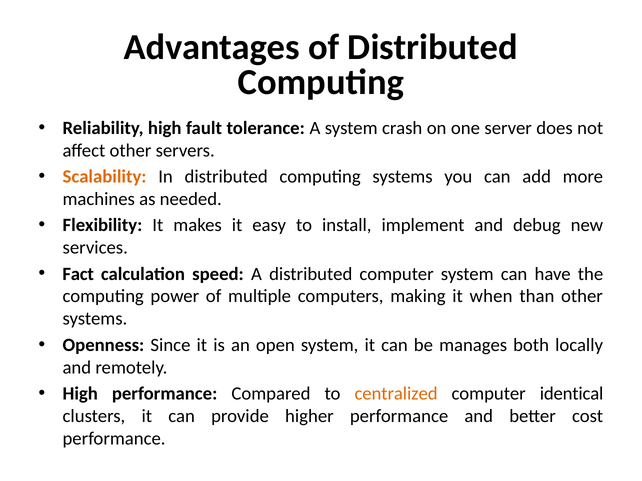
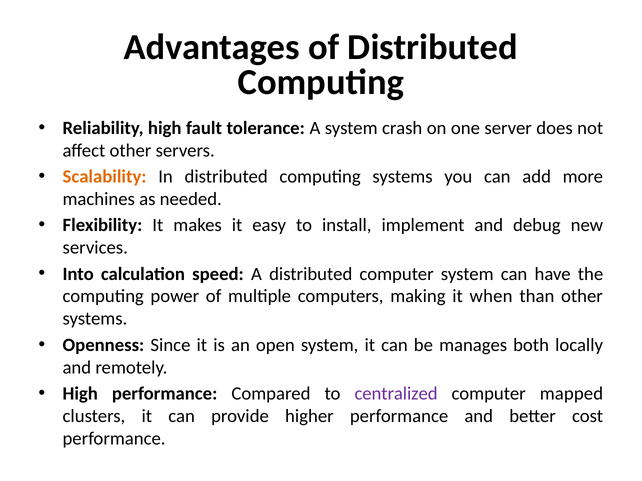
Fact: Fact -> Into
centralized colour: orange -> purple
identical: identical -> mapped
